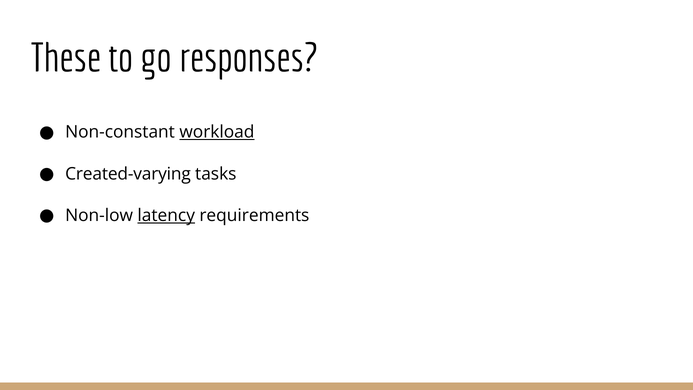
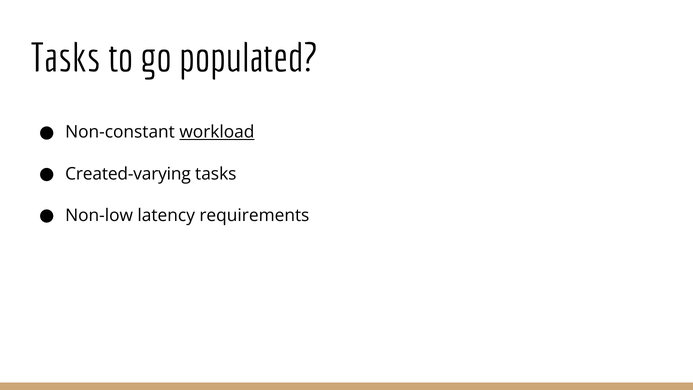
These at (66, 59): These -> Tasks
responses: responses -> populated
latency underline: present -> none
